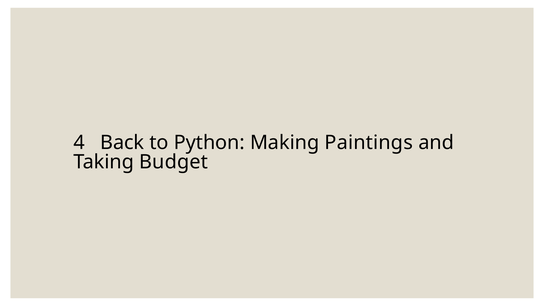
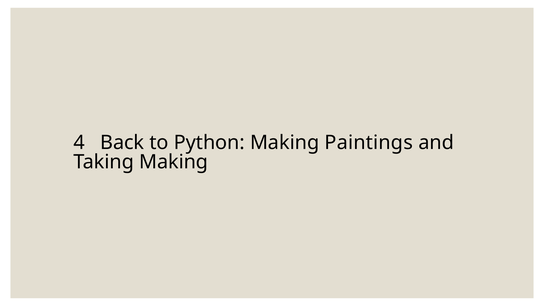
Taking Budget: Budget -> Making
